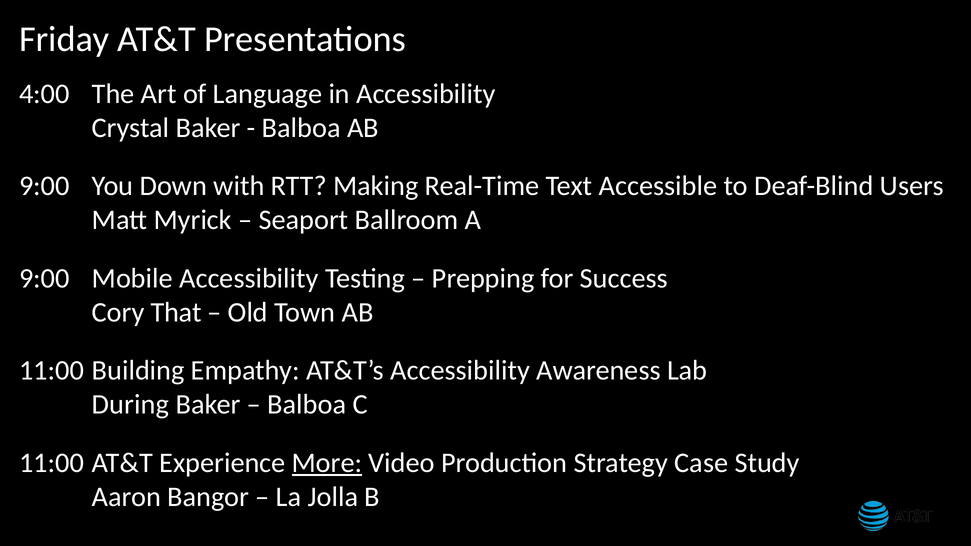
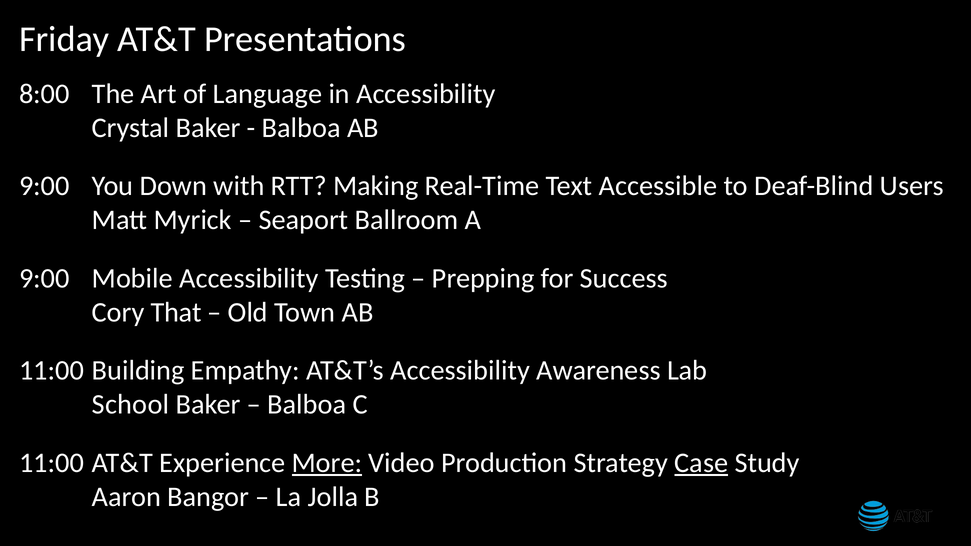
4:00: 4:00 -> 8:00
During: During -> School
Case underline: none -> present
